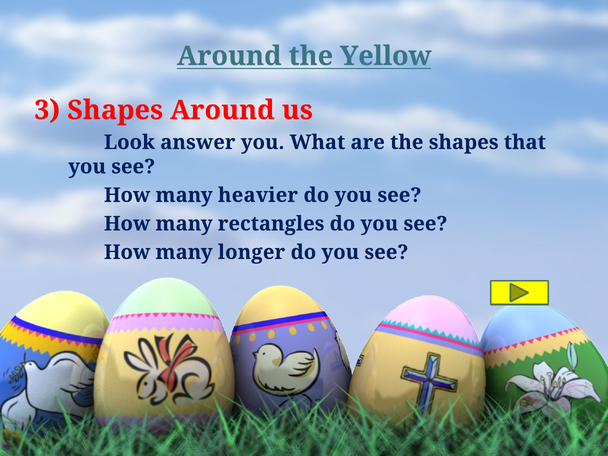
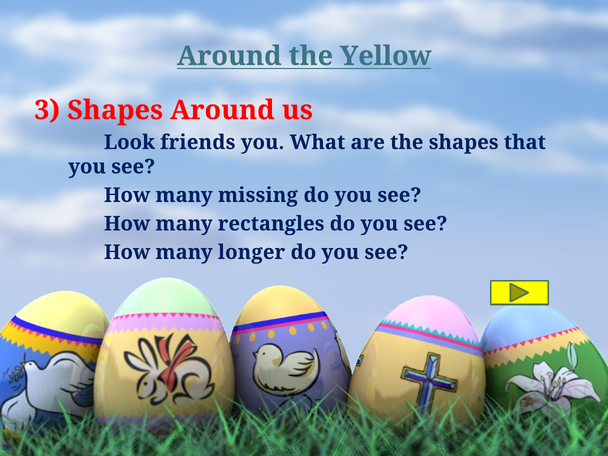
answer: answer -> friends
heavier: heavier -> missing
